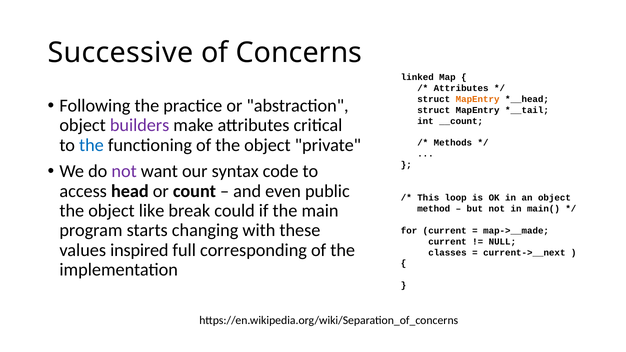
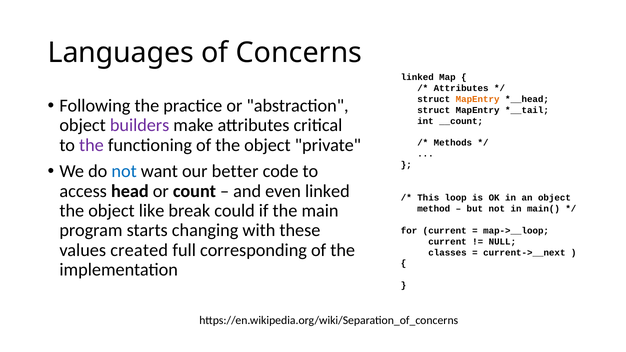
Successive: Successive -> Languages
the at (91, 145) colour: blue -> purple
not at (124, 171) colour: purple -> blue
syntax: syntax -> better
even public: public -> linked
map->__made: map->__made -> map->__loop
inspired: inspired -> created
